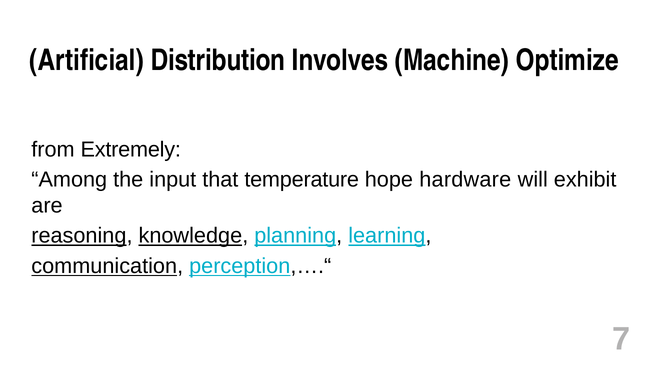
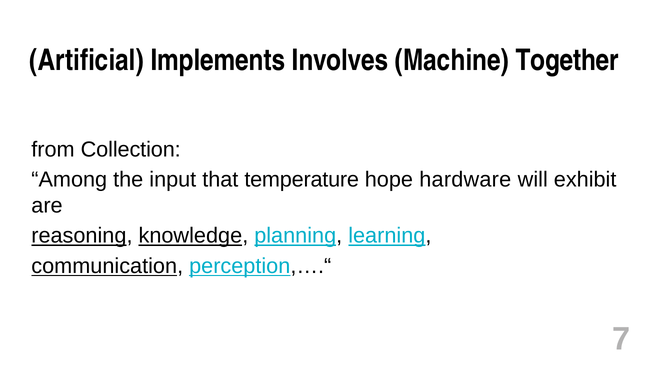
Distribution: Distribution -> Implements
Optimize: Optimize -> Together
Extremely: Extremely -> Collection
